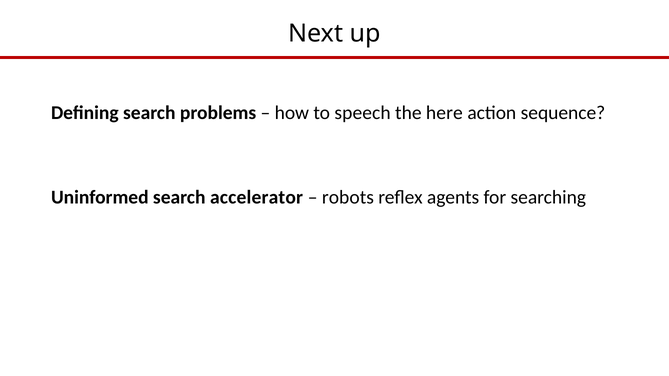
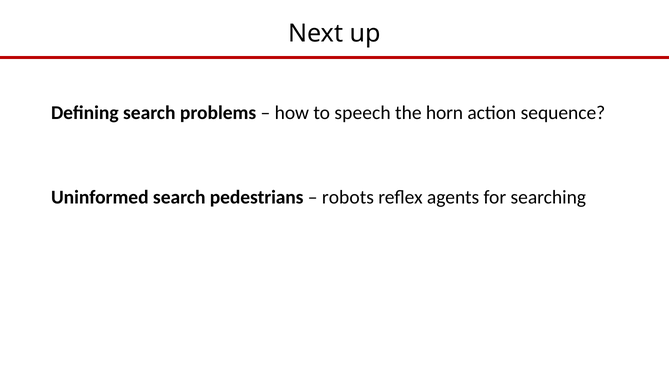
here: here -> horn
accelerator: accelerator -> pedestrians
